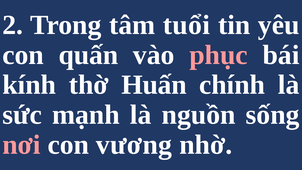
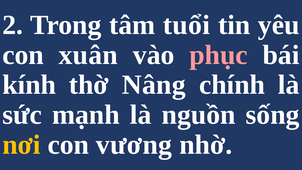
quấn: quấn -> xuân
Huấn: Huấn -> Nâng
nơi colour: pink -> yellow
